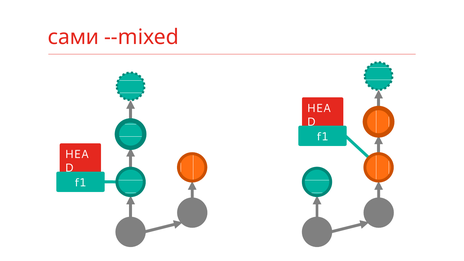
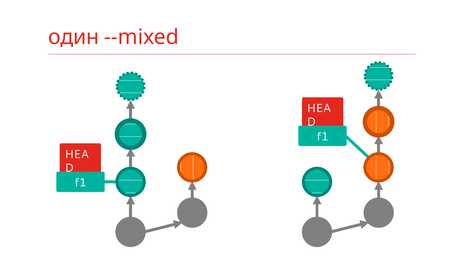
сами: сами -> один
